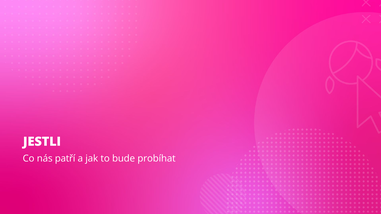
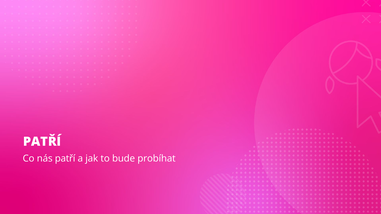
JESTLI at (42, 142): JESTLI -> PATŘÍ
